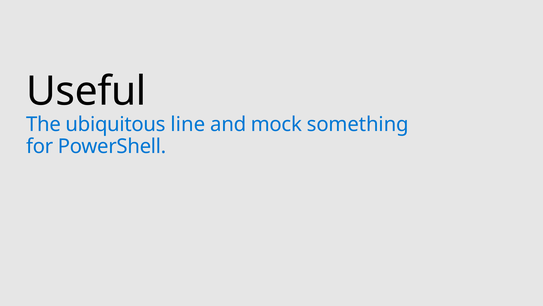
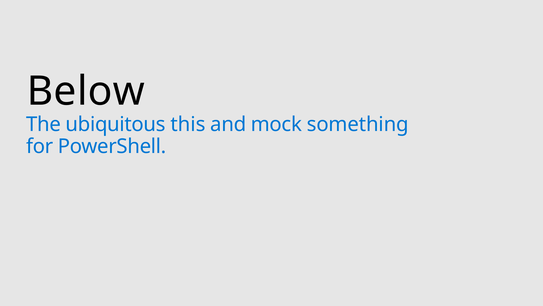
Useful: Useful -> Below
line: line -> this
